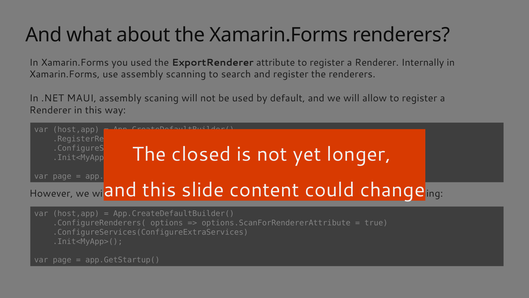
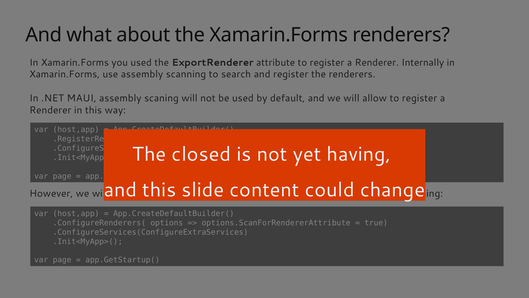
longer: longer -> having
